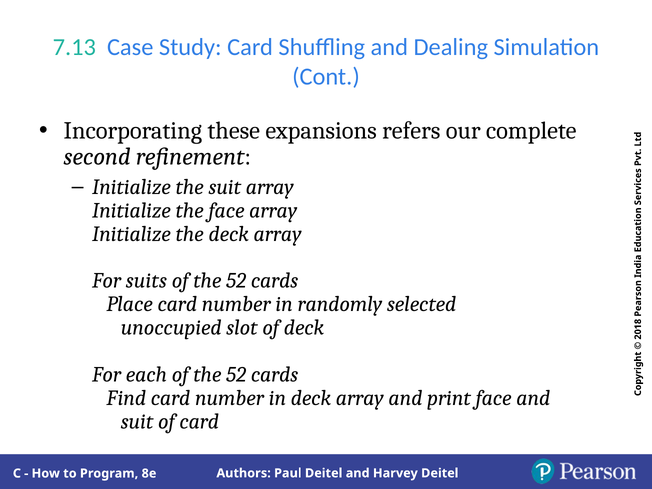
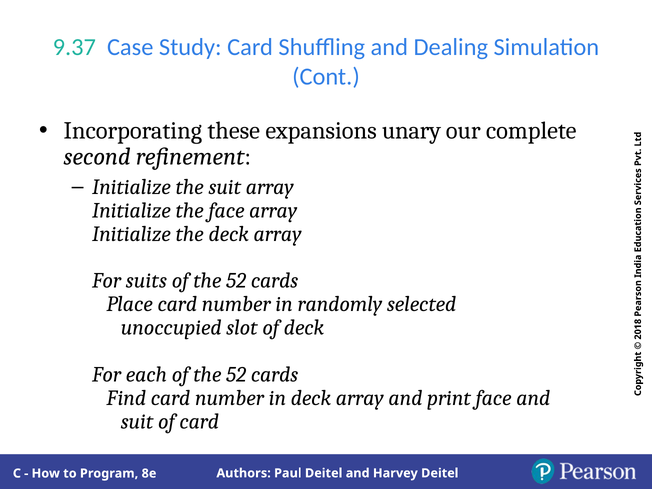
7.13: 7.13 -> 9.37
refers: refers -> unary
